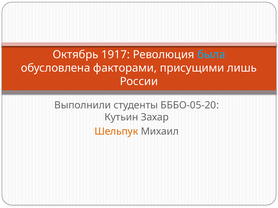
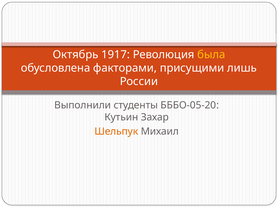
была colour: light blue -> yellow
